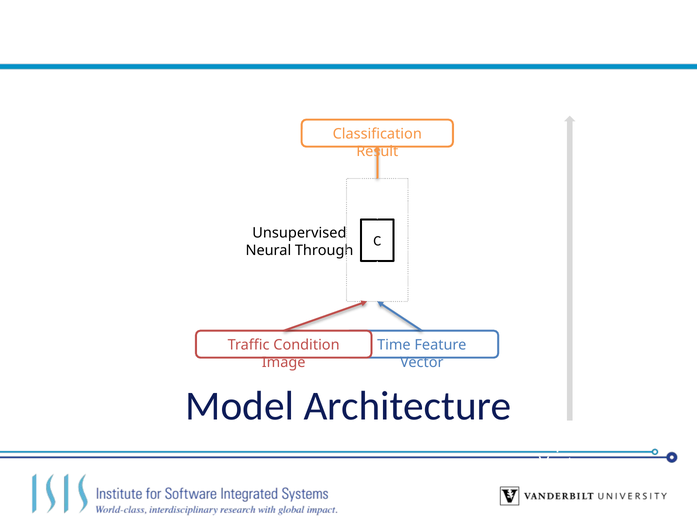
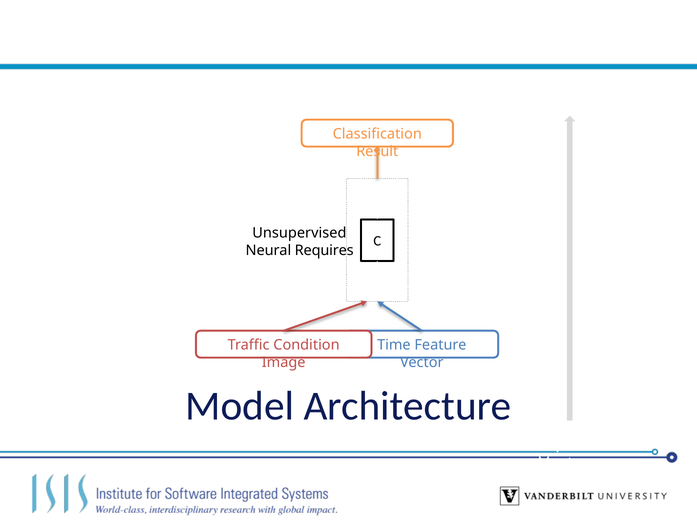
Through: Through -> Requires
